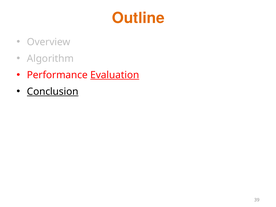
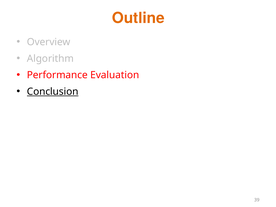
Evaluation underline: present -> none
